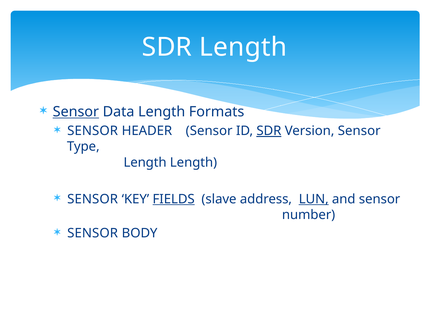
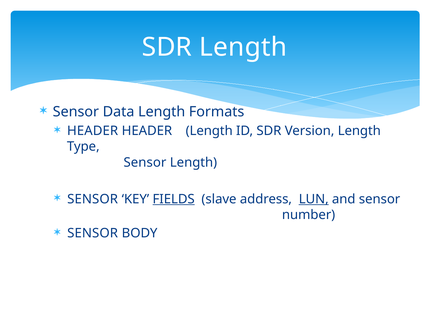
Sensor at (76, 112) underline: present -> none
SENSOR at (93, 131): SENSOR -> HEADER
HEADER Sensor: Sensor -> Length
SDR at (269, 131) underline: present -> none
Version Sensor: Sensor -> Length
Length at (145, 163): Length -> Sensor
